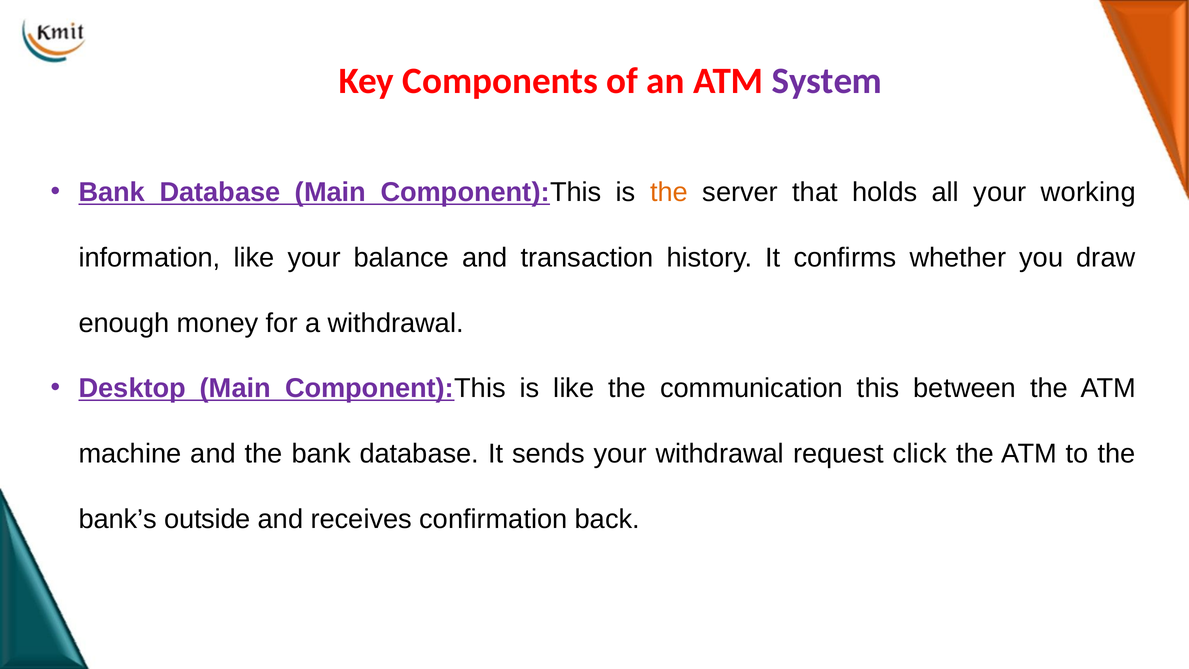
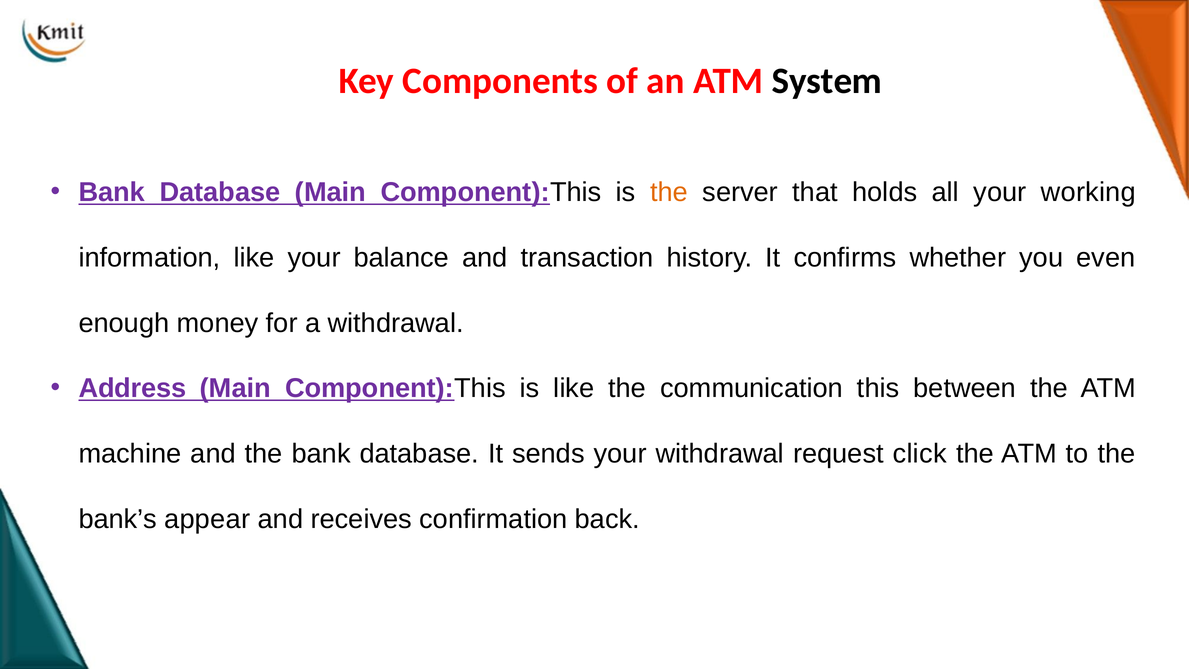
System colour: purple -> black
draw: draw -> even
Desktop: Desktop -> Address
outside: outside -> appear
